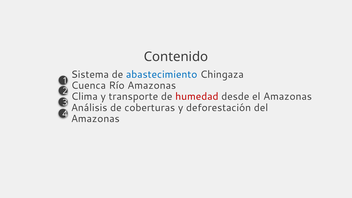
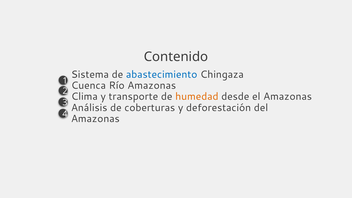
humedad colour: red -> orange
